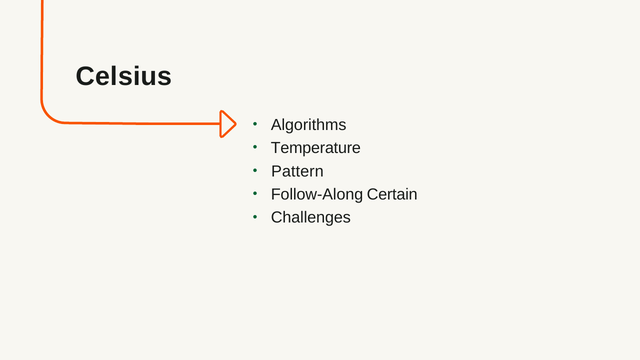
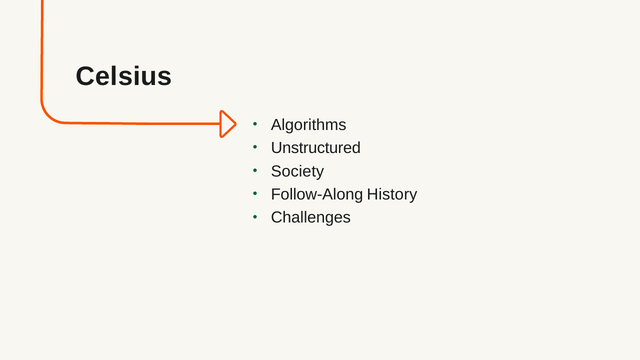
Temperature: Temperature -> Unstructured
Pattern: Pattern -> Society
Certain: Certain -> History
